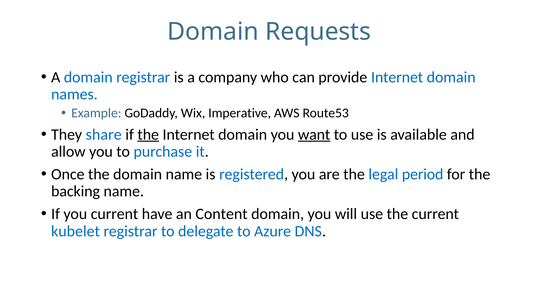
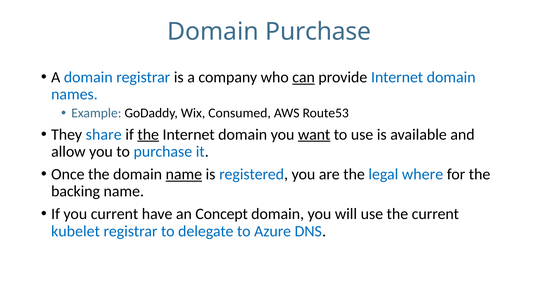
Domain Requests: Requests -> Purchase
can underline: none -> present
Imperative: Imperative -> Consumed
name at (184, 175) underline: none -> present
period: period -> where
Content: Content -> Concept
